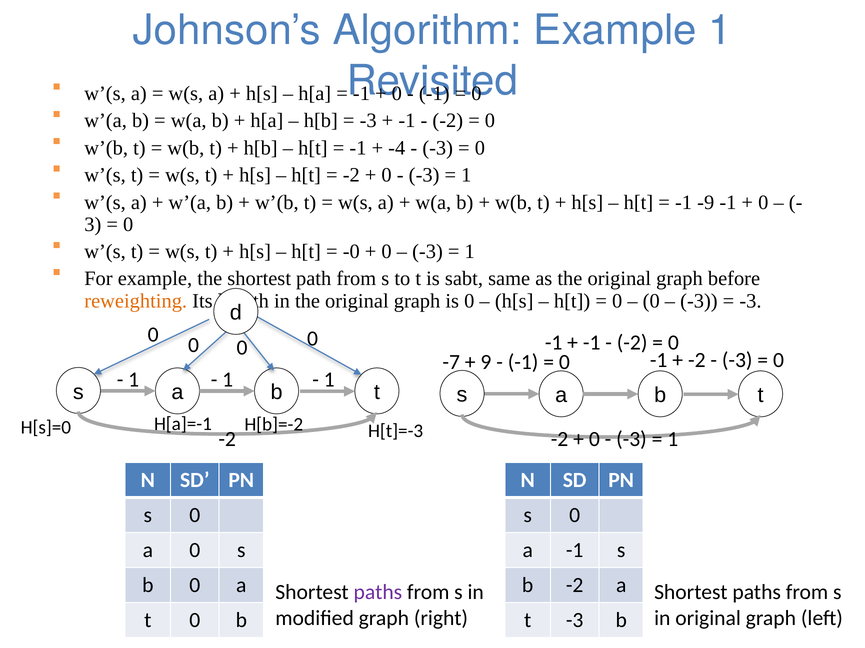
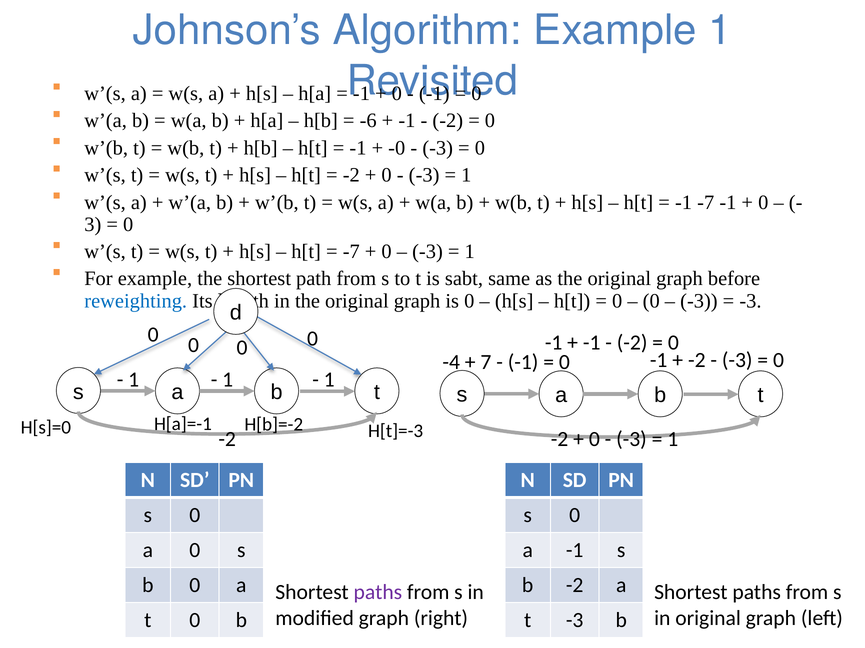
-3 at (368, 121): -3 -> -6
-4: -4 -> -0
-1 -9: -9 -> -7
-0 at (351, 252): -0 -> -7
reweighting colour: orange -> blue
-7: -7 -> -4
9: 9 -> 7
